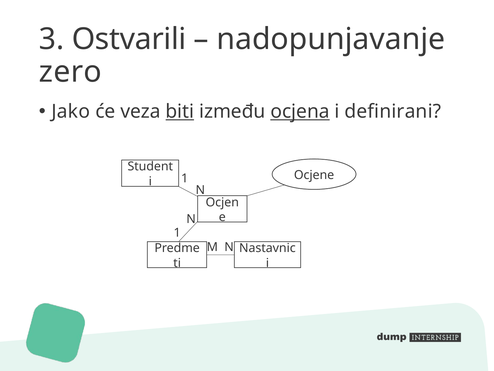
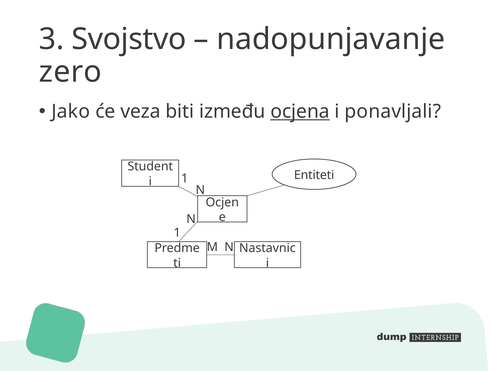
Ostvarili: Ostvarili -> Svojstvo
biti underline: present -> none
definirani: definirani -> ponavljali
Ocjene: Ocjene -> Entiteti
